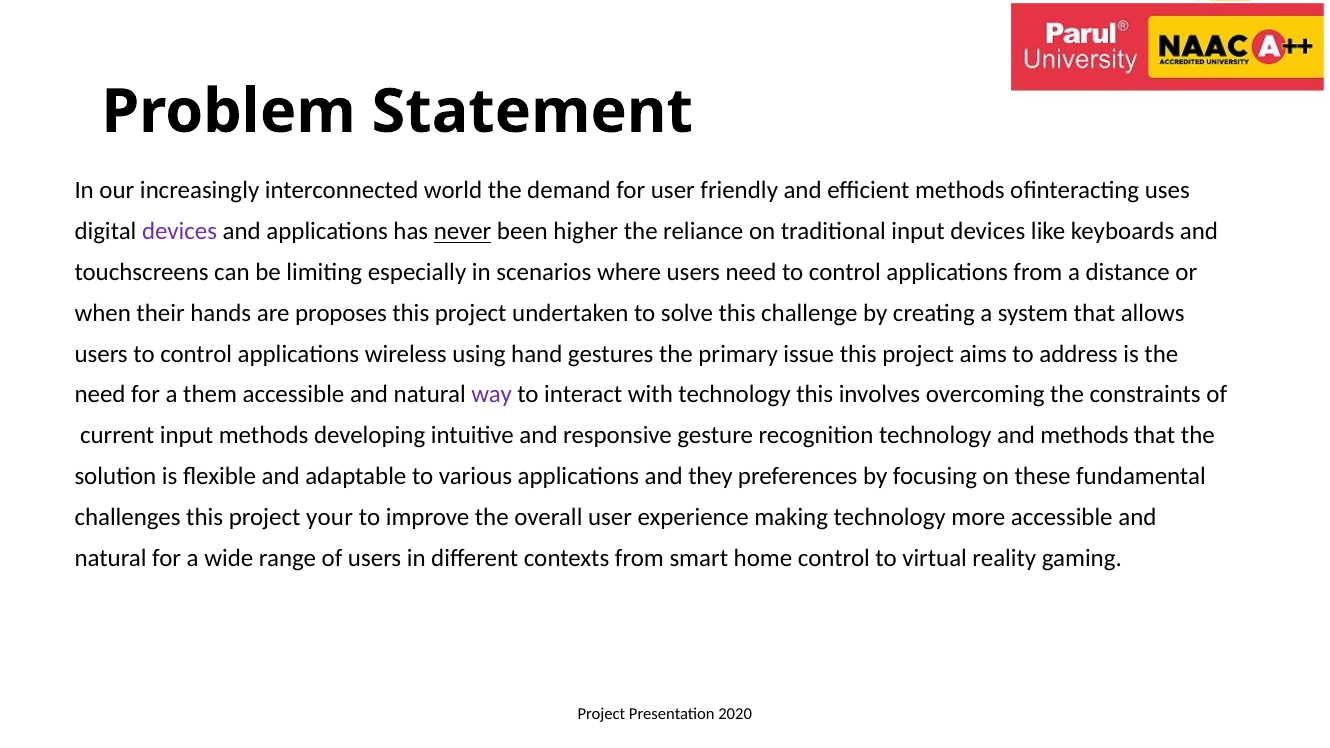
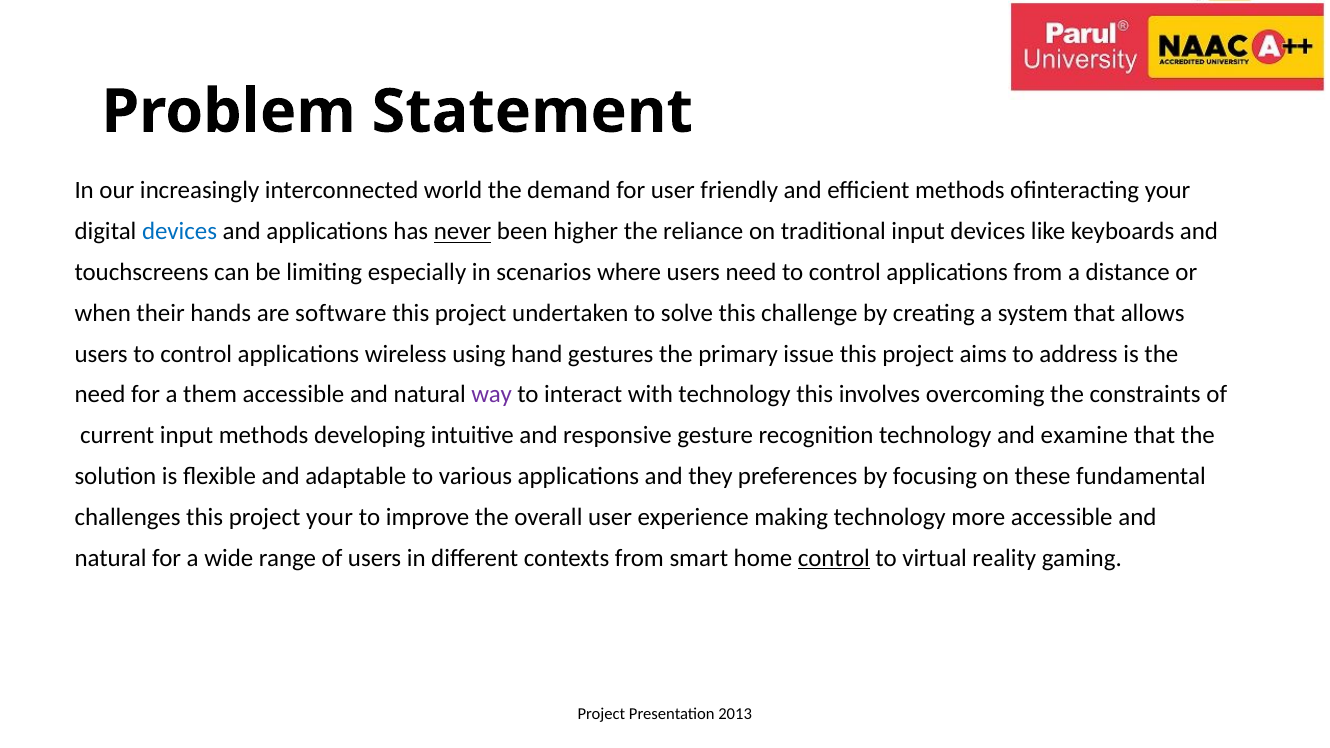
ofinteracting uses: uses -> your
devices at (180, 232) colour: purple -> blue
proposes: proposes -> software
and methods: methods -> examine
control at (834, 558) underline: none -> present
2020: 2020 -> 2013
